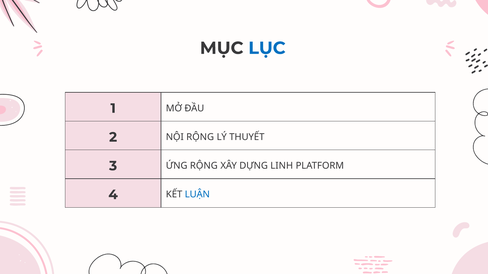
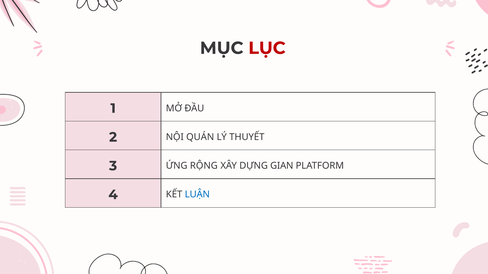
LỤC colour: blue -> red
NỘI RỘNG: RỘNG -> QUÁN
LINH: LINH -> GIAN
